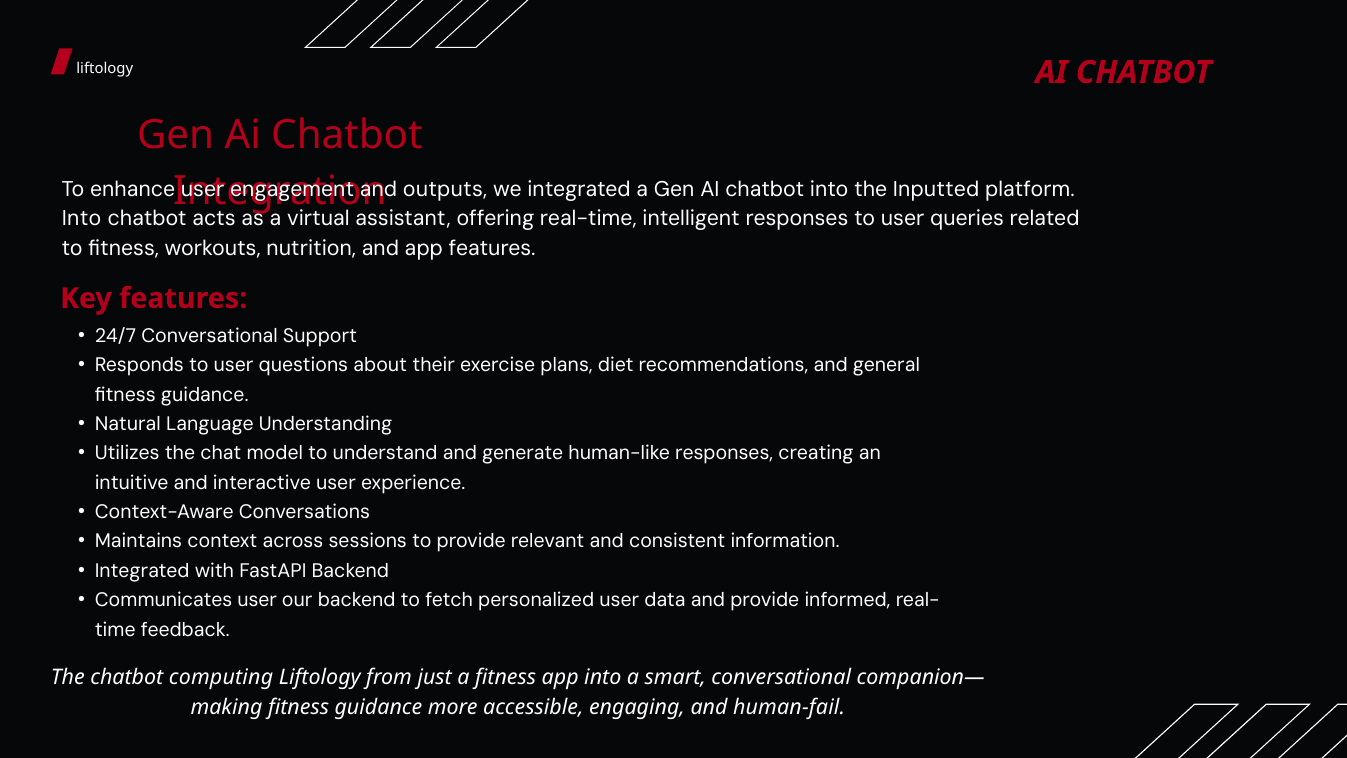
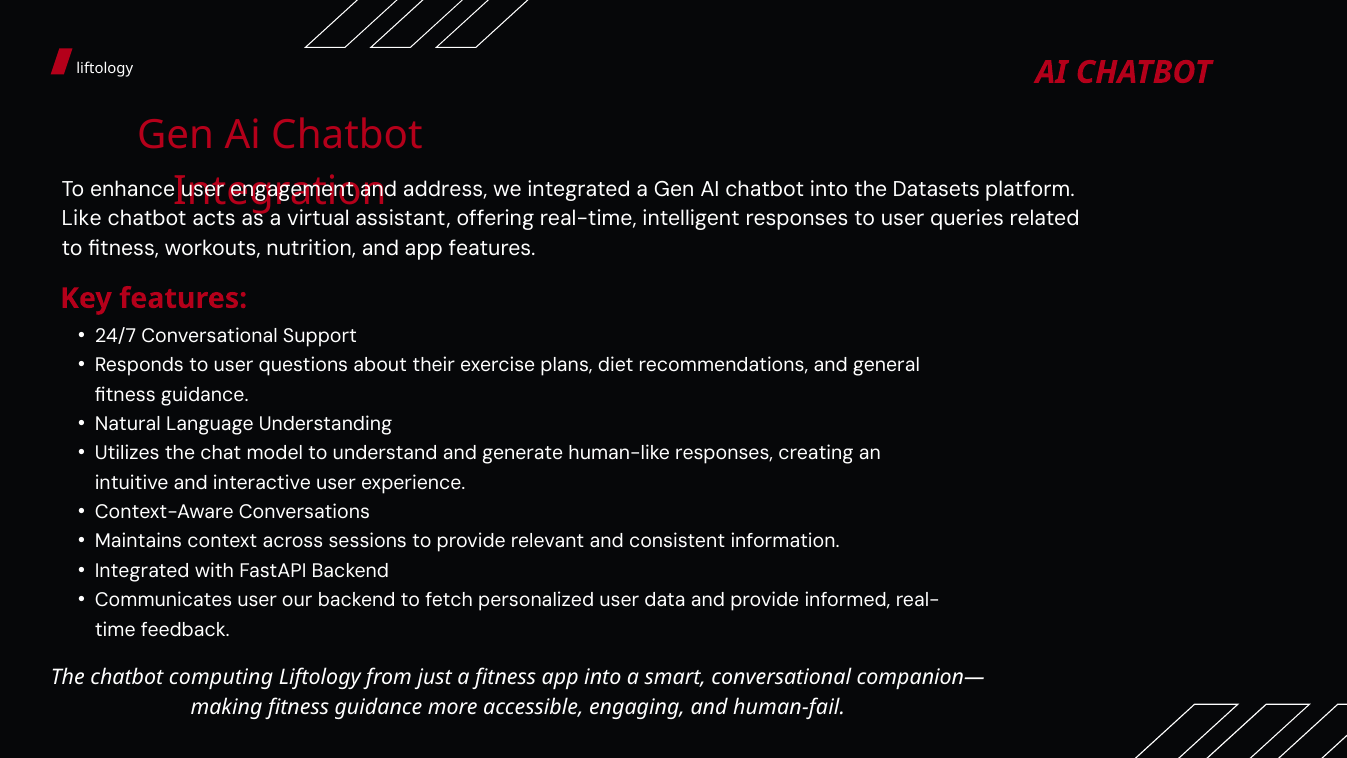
outputs: outputs -> address
Inputted: Inputted -> Datasets
Into at (82, 219): Into -> Like
